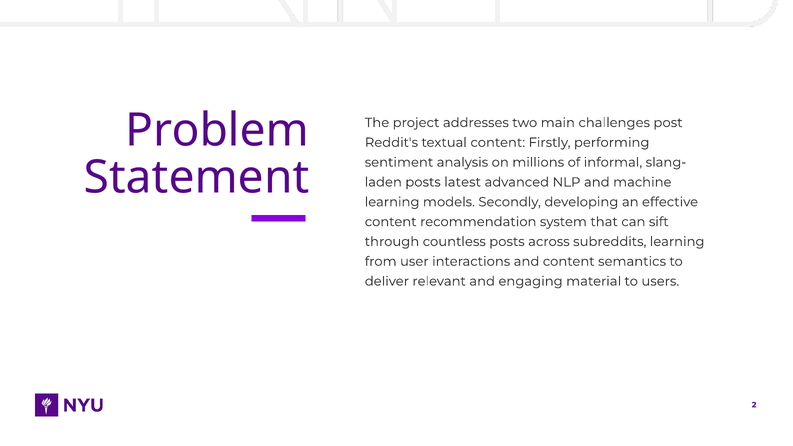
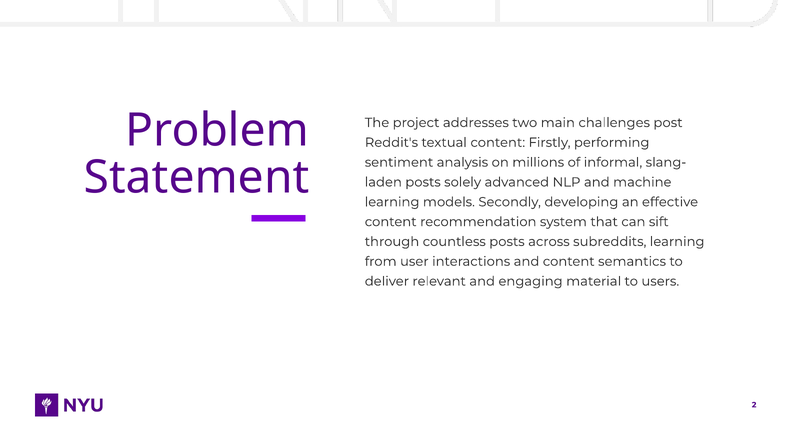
latest: latest -> solely
